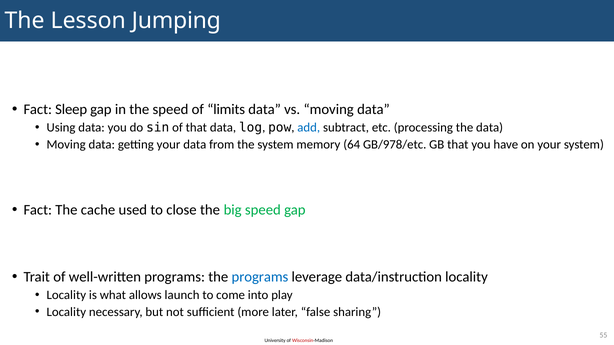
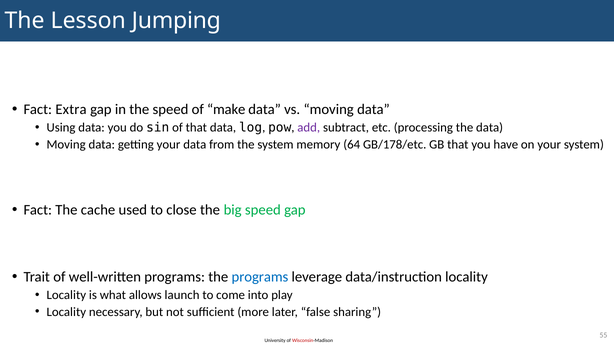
Sleep: Sleep -> Extra
limits: limits -> make
add colour: blue -> purple
GB/978/etc: GB/978/etc -> GB/178/etc
